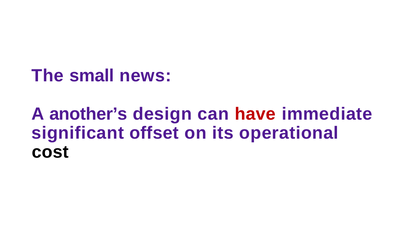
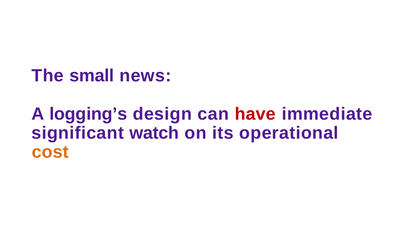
another’s: another’s -> logging’s
offset: offset -> watch
cost colour: black -> orange
